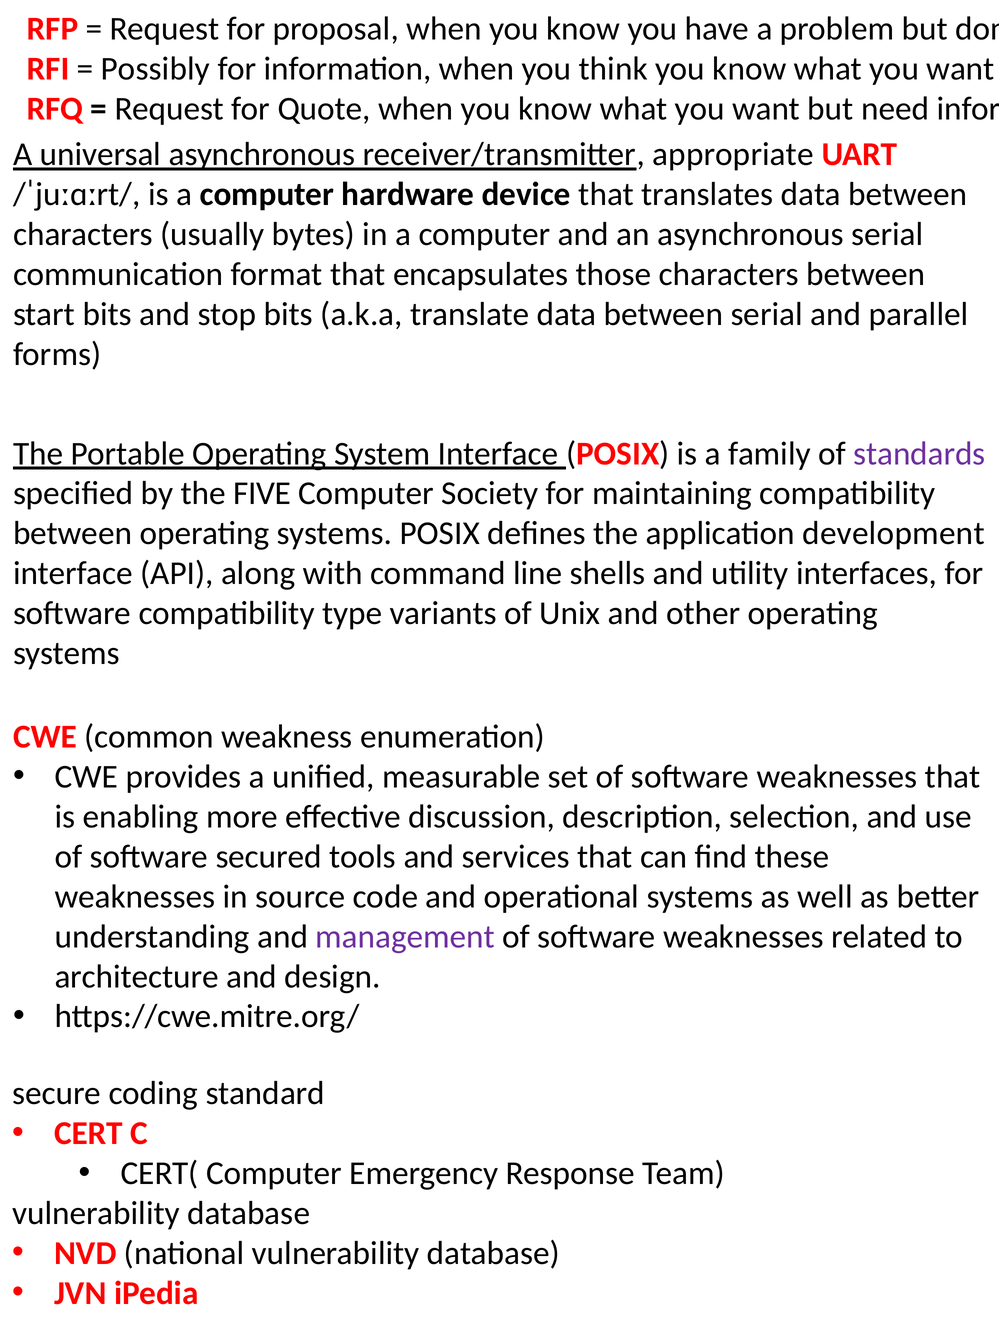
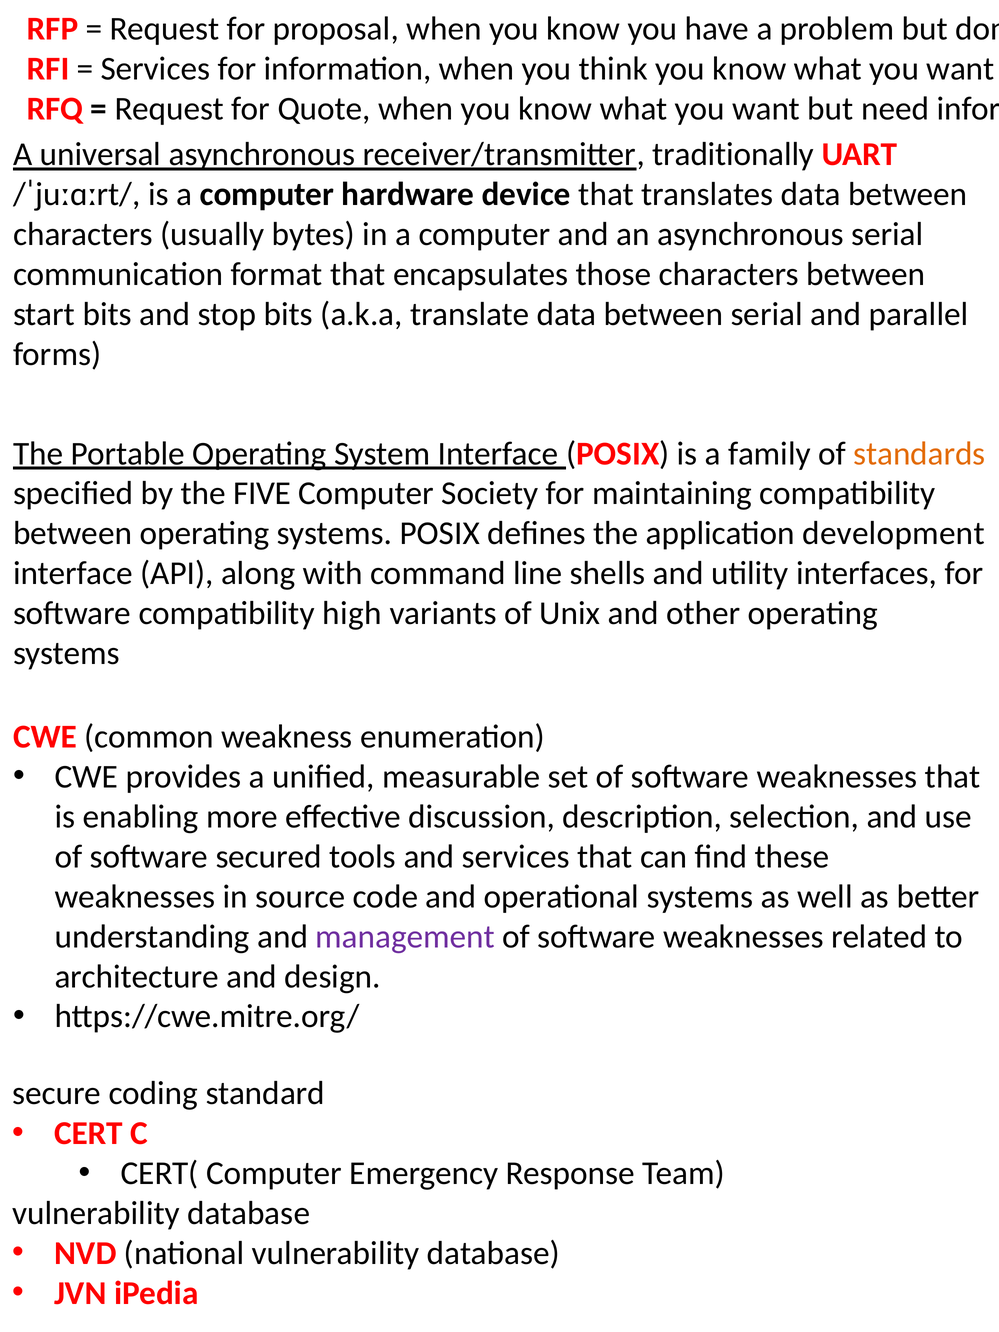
Possibly at (155, 69): Possibly -> Services
appropriate: appropriate -> traditionally
standards colour: purple -> orange
type: type -> high
